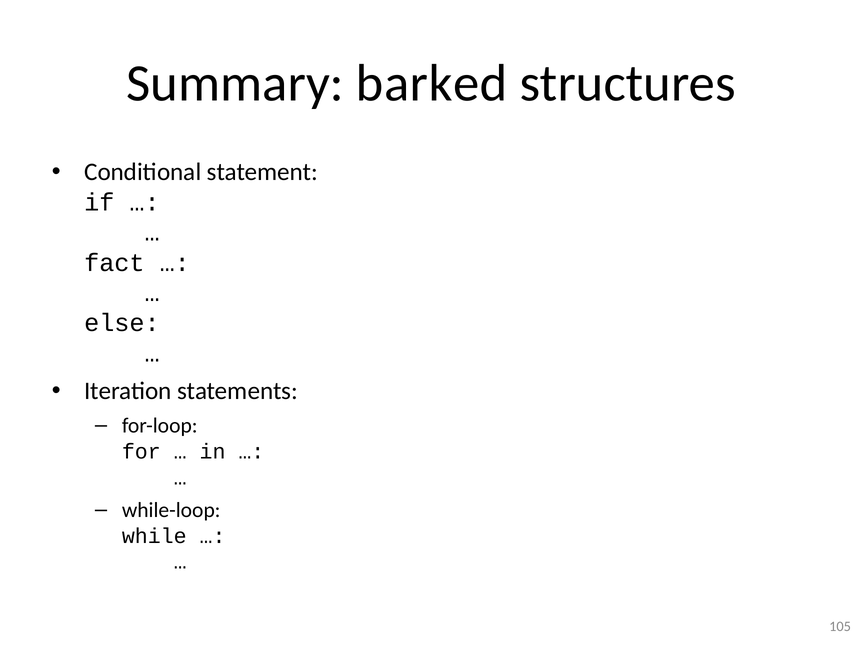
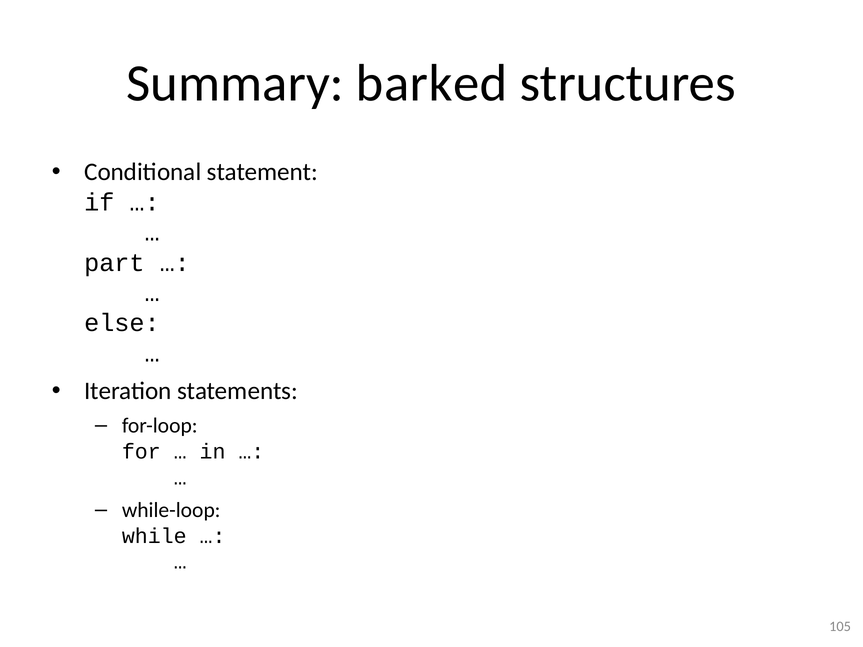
fact: fact -> part
